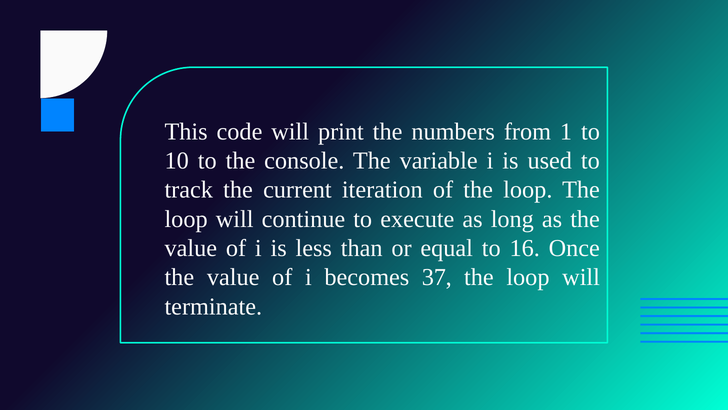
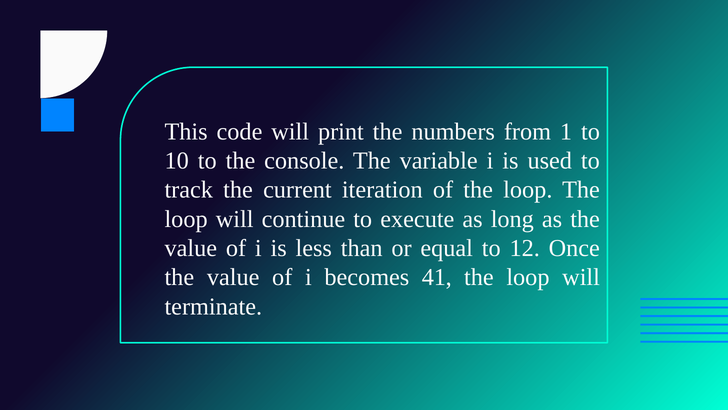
16: 16 -> 12
37: 37 -> 41
